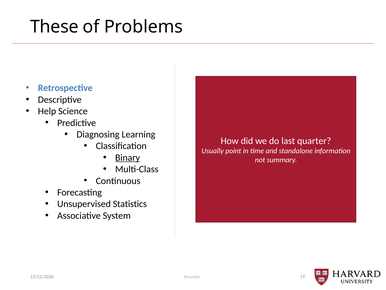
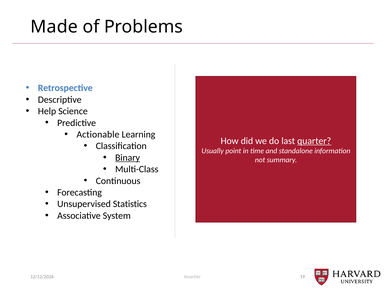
These: These -> Made
Diagnosing: Diagnosing -> Actionable
quarter underline: none -> present
